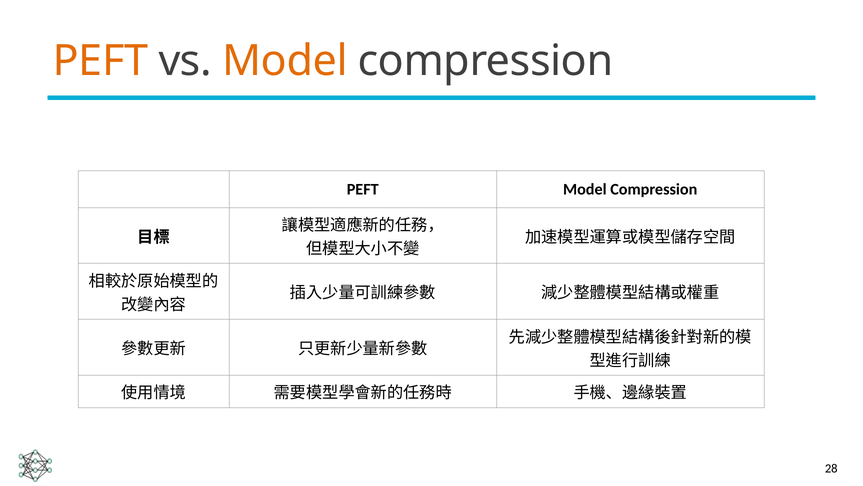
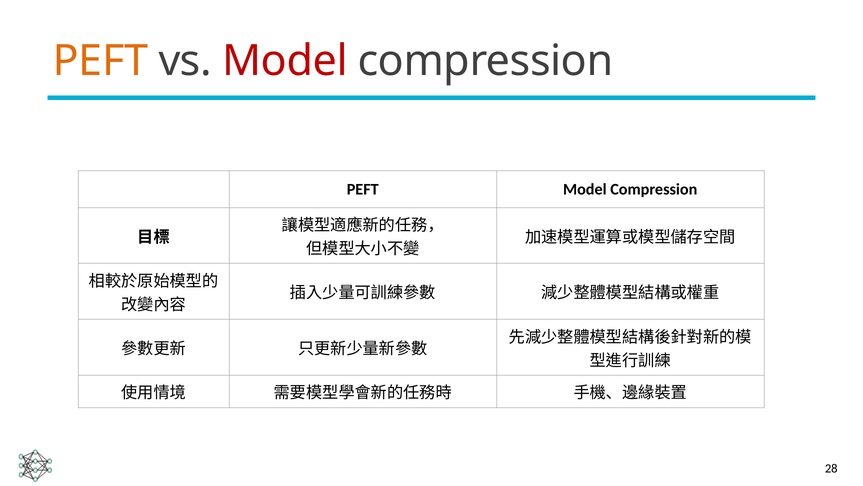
Model at (285, 61) colour: orange -> red
